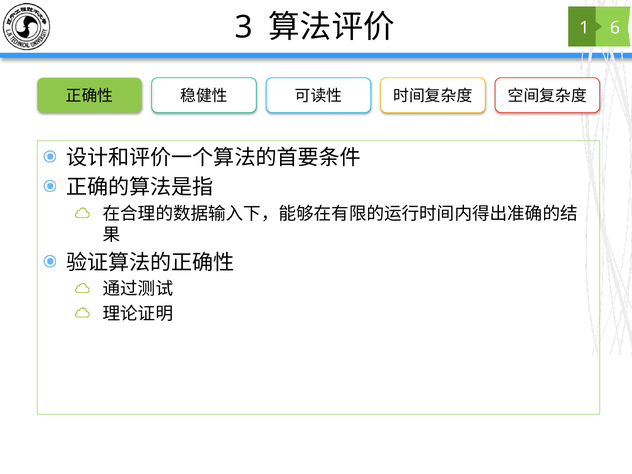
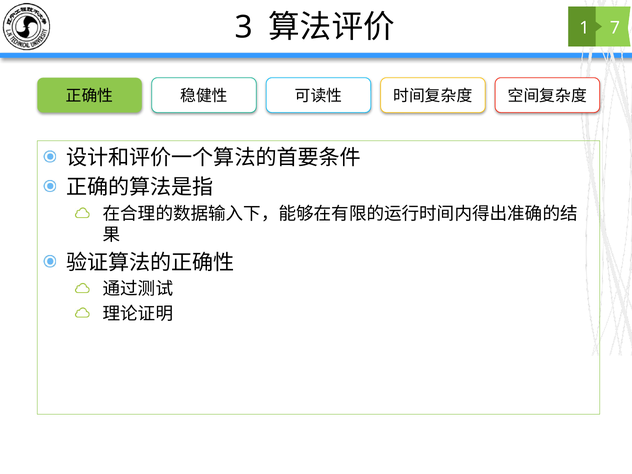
6: 6 -> 7
